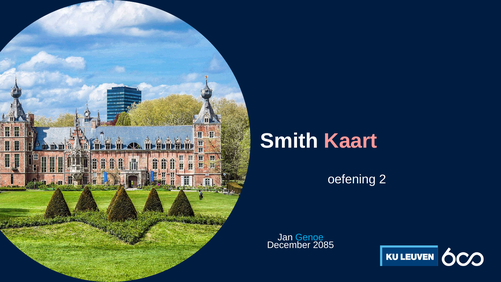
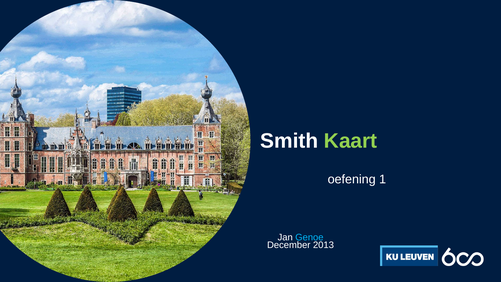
Kaart colour: pink -> light green
2: 2 -> 1
2085: 2085 -> 2013
